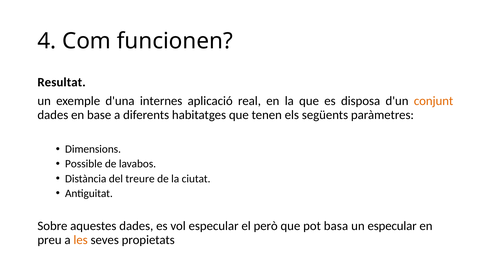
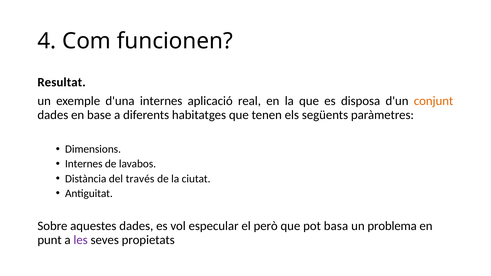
Possible at (84, 164): Possible -> Internes
treure: treure -> través
un especular: especular -> problema
preu: preu -> punt
les colour: orange -> purple
